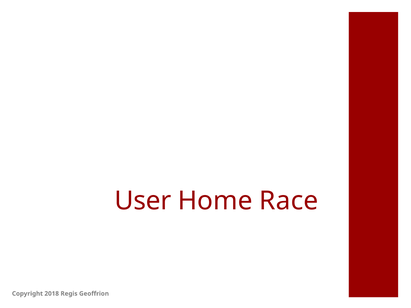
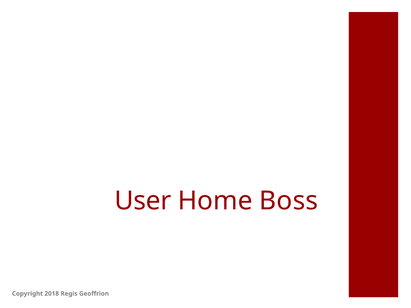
Race: Race -> Boss
